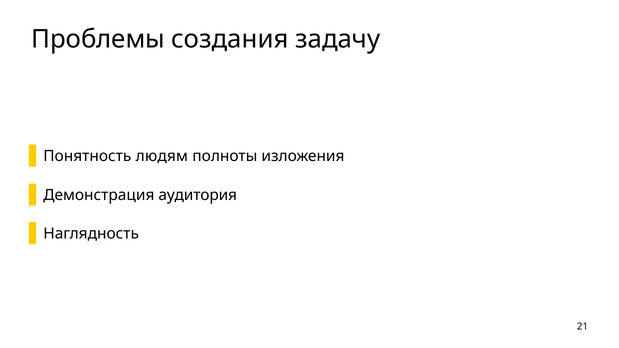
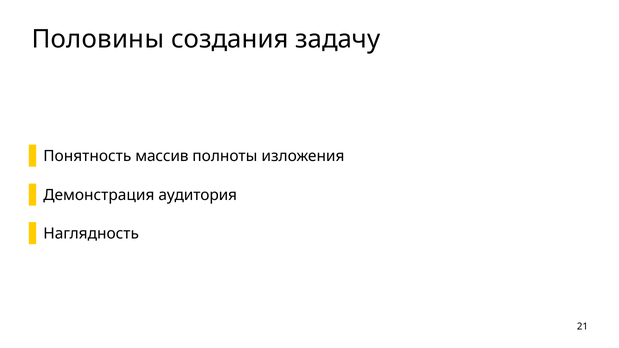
Проблемы: Проблемы -> Половины
людям: людям -> массив
